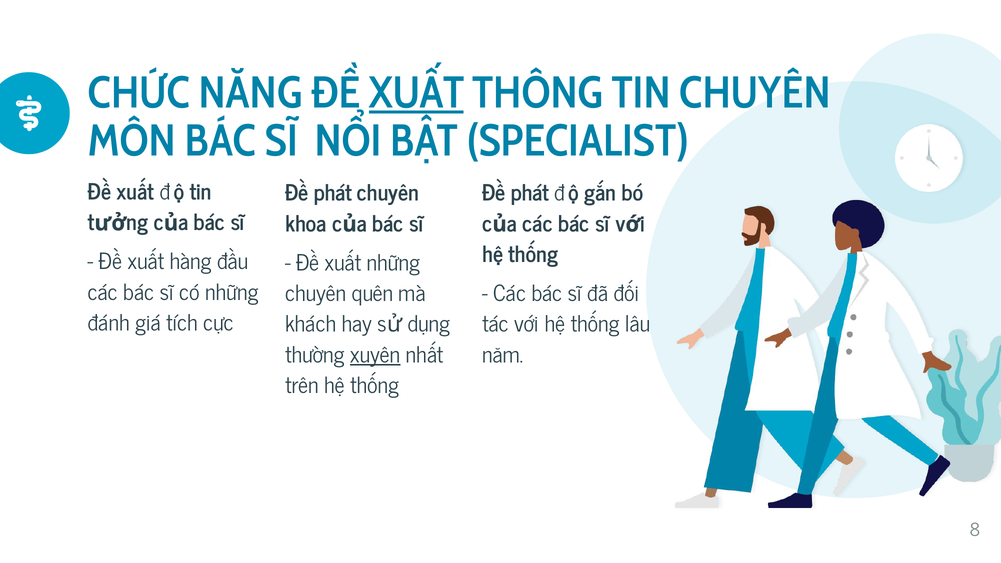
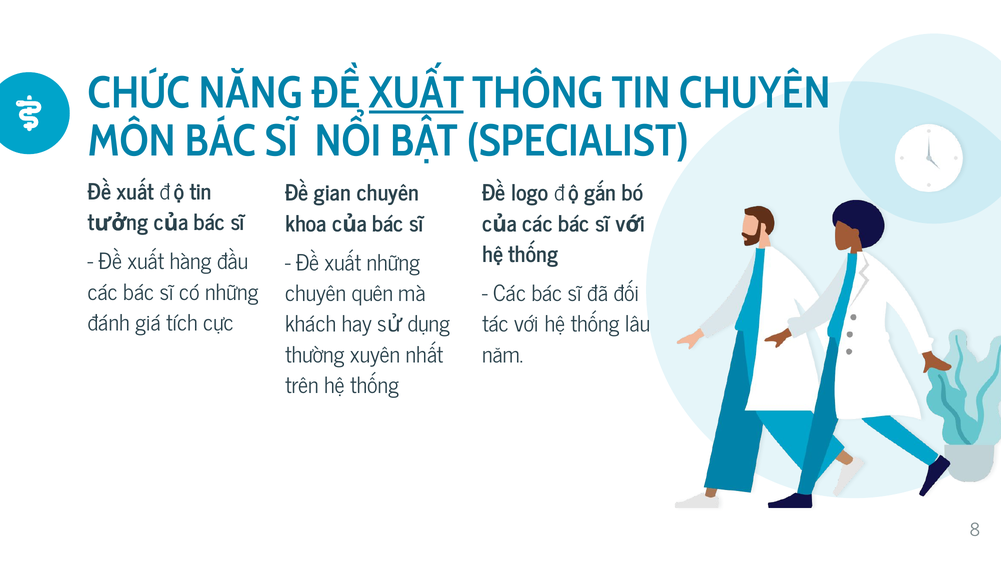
phát at (333, 194): phát -> gian
phát at (530, 194): phát -> logo
xuyên underline: present -> none
